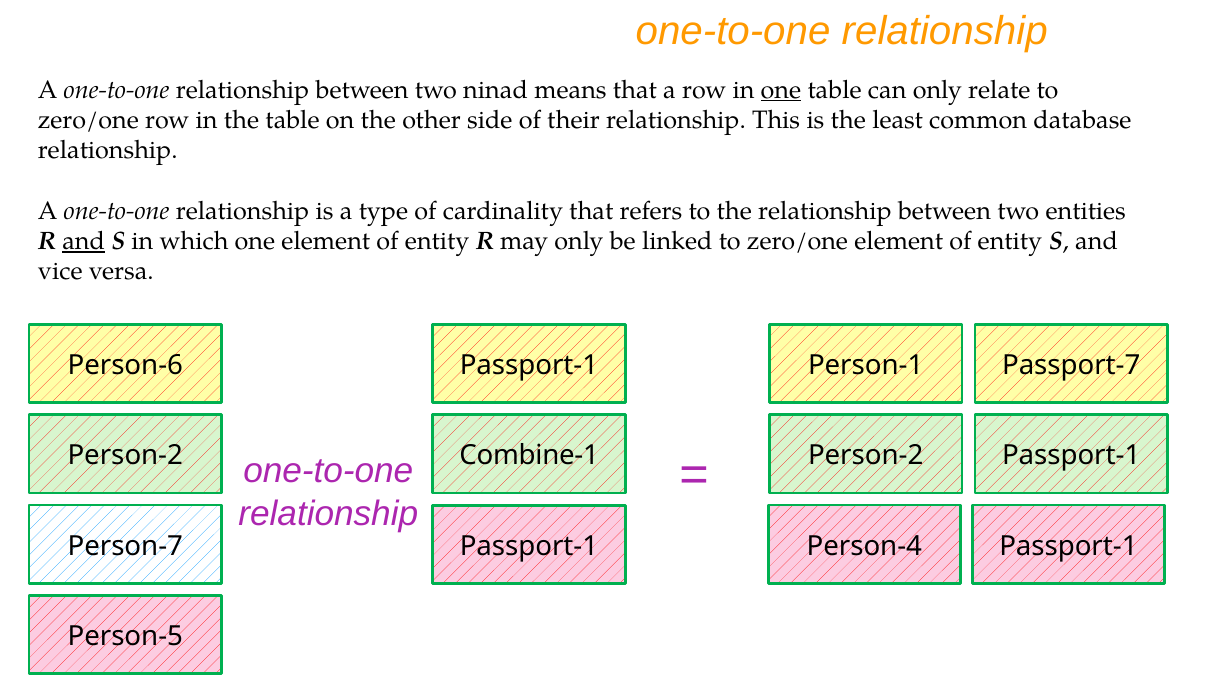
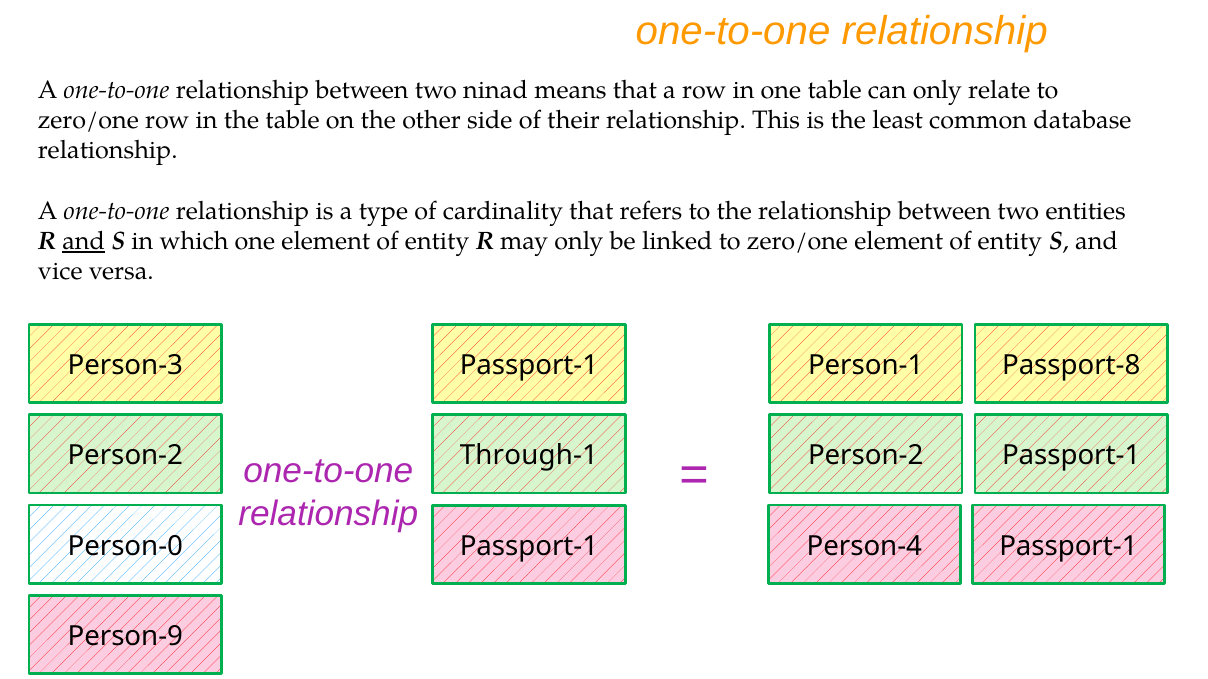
one at (781, 90) underline: present -> none
Person-6: Person-6 -> Person-3
Passport-7: Passport-7 -> Passport-8
Combine-1: Combine-1 -> Through-1
Person-7: Person-7 -> Person-0
Person-5: Person-5 -> Person-9
